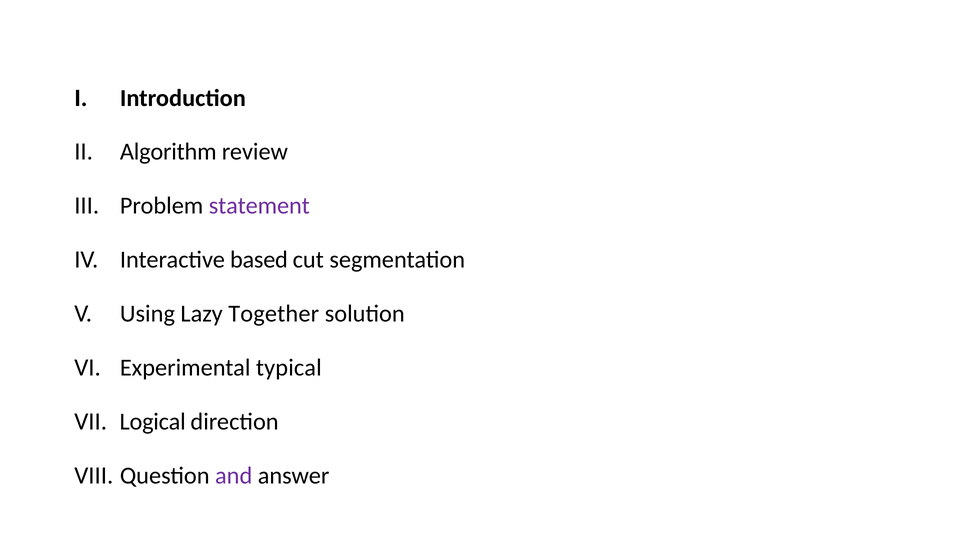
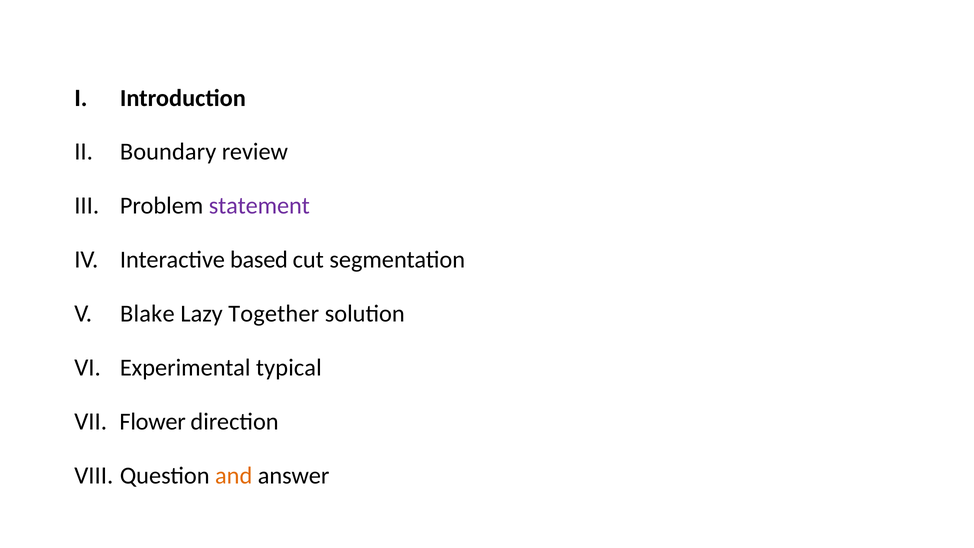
Algorithm: Algorithm -> Boundary
Using: Using -> Blake
Logical: Logical -> Flower
and colour: purple -> orange
